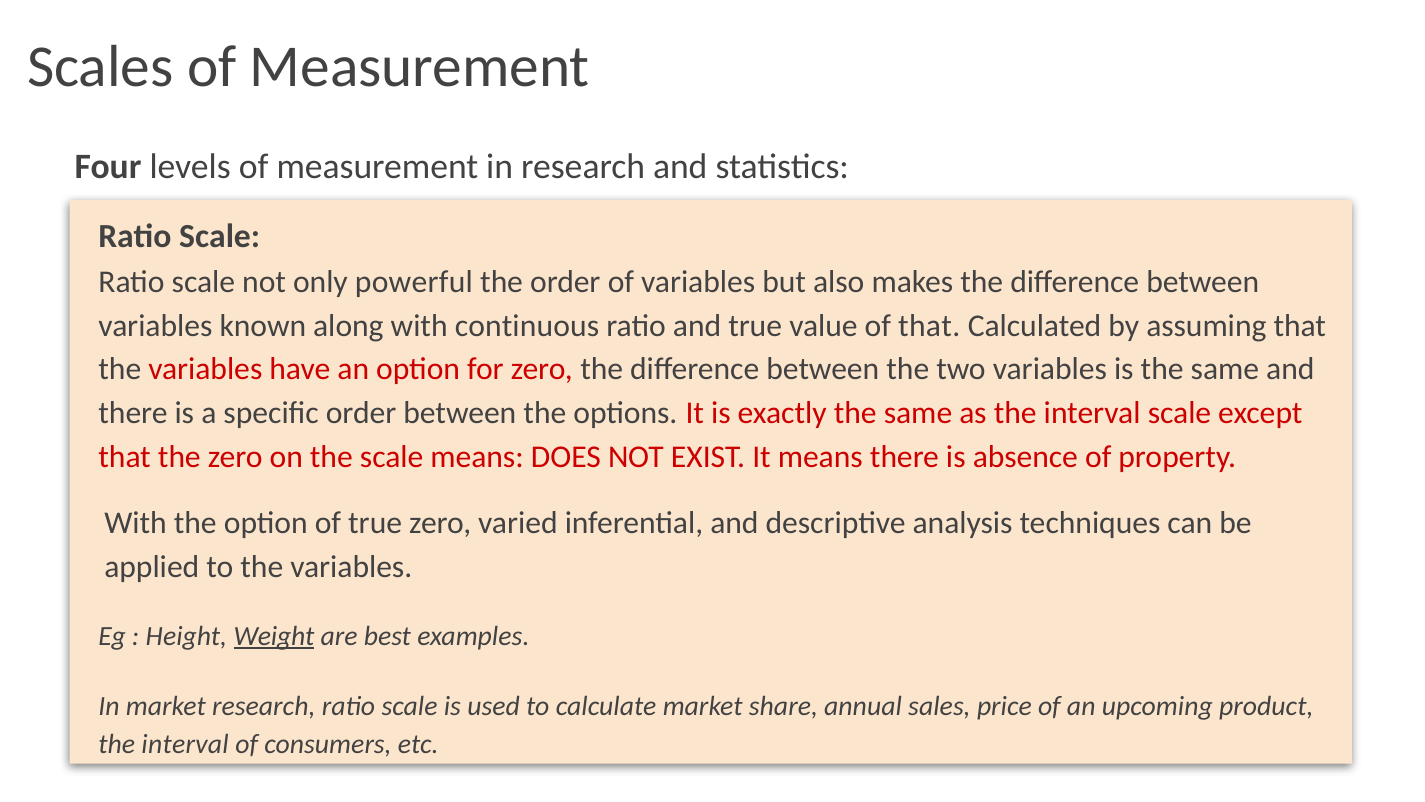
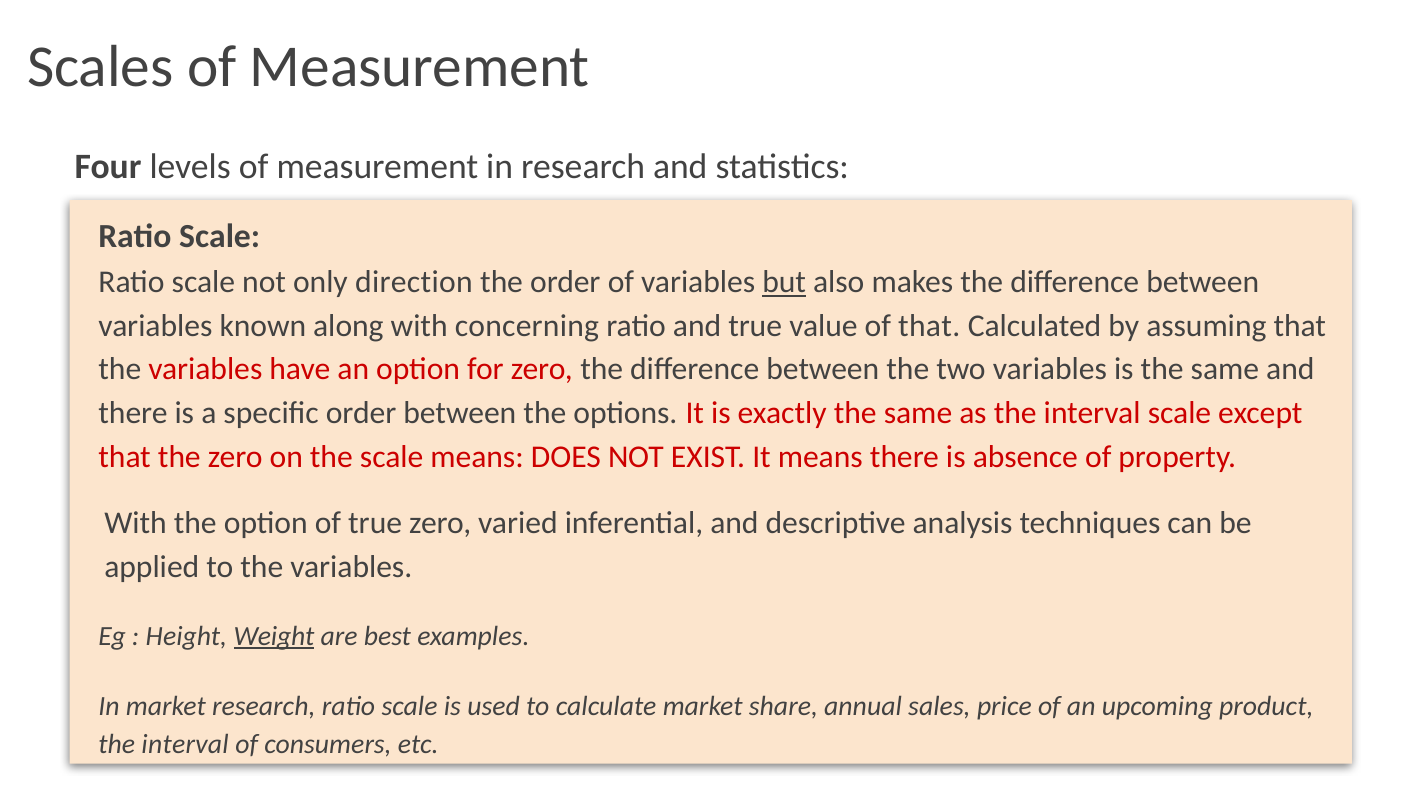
powerful: powerful -> direction
but underline: none -> present
continuous: continuous -> concerning
